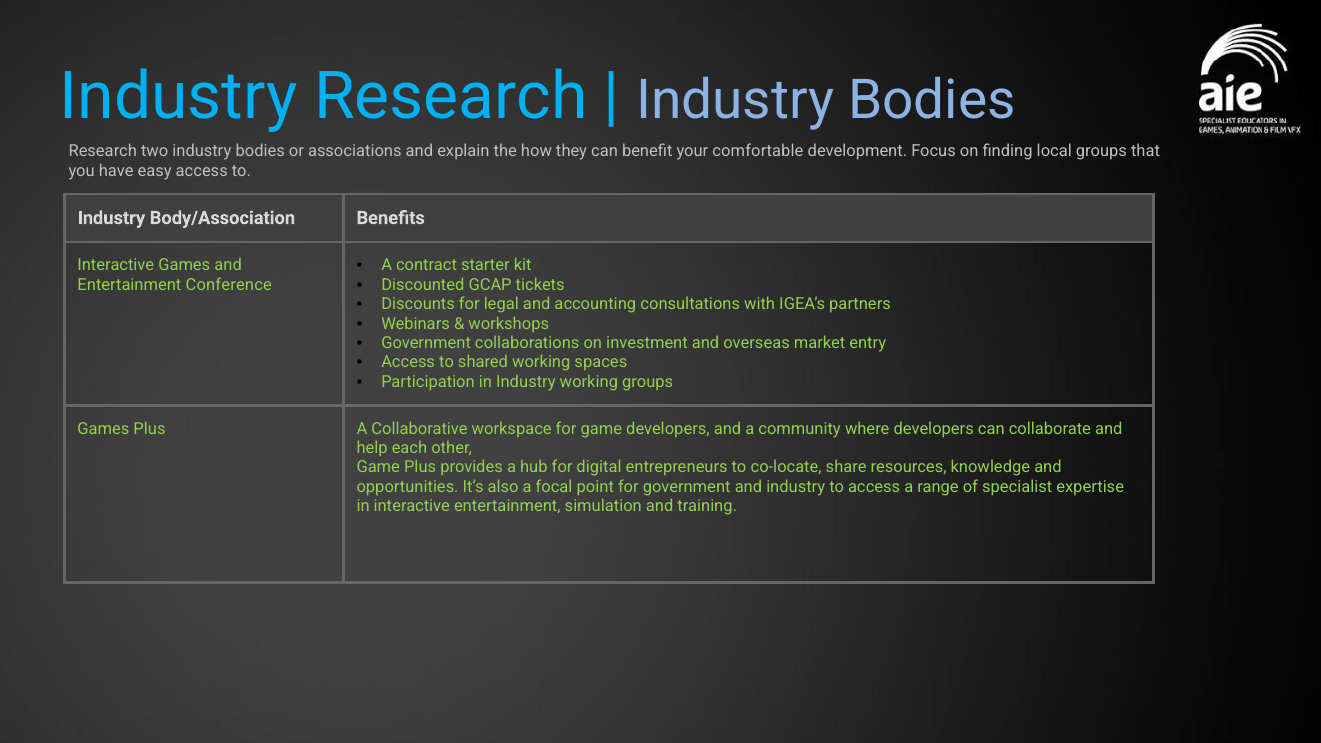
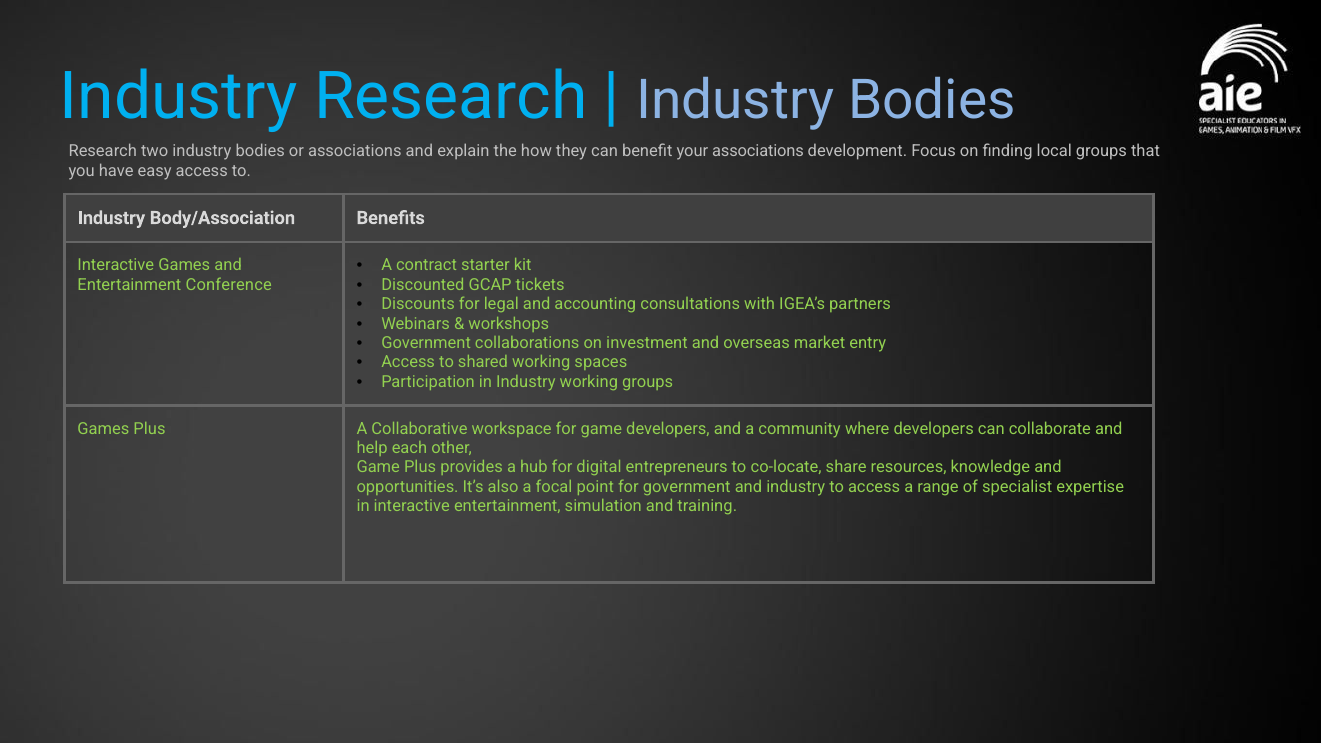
your comfortable: comfortable -> associations
